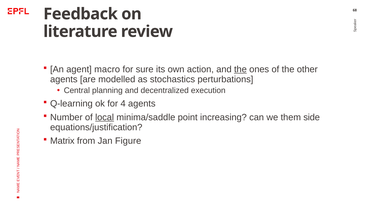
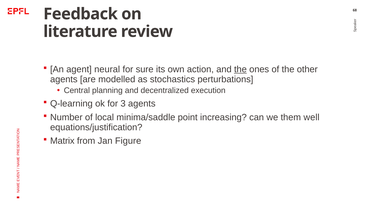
macro: macro -> neural
4: 4 -> 3
local underline: present -> none
side: side -> well
